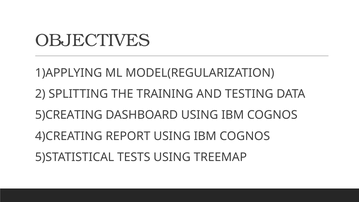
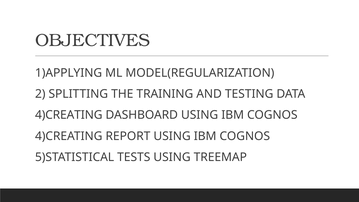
5)CREATING at (69, 115): 5)CREATING -> 4)CREATING
